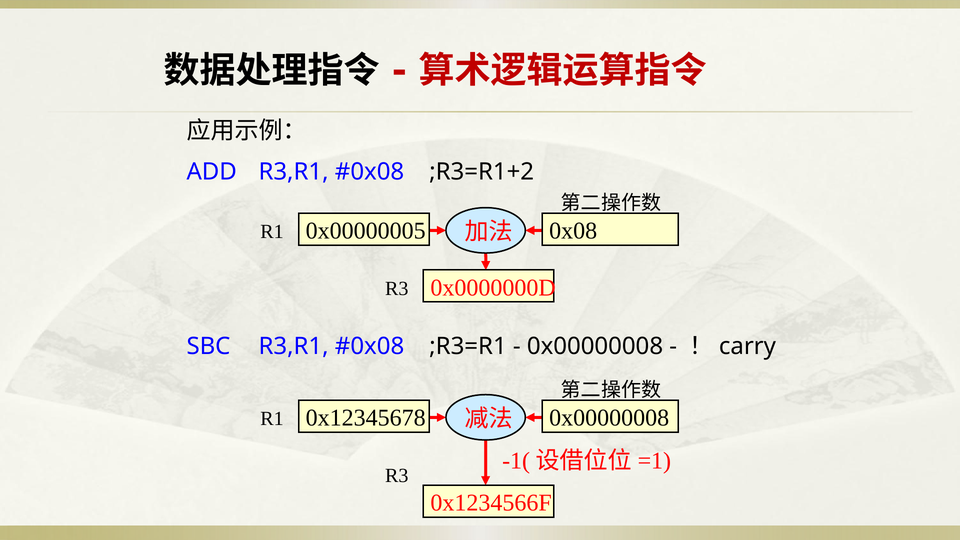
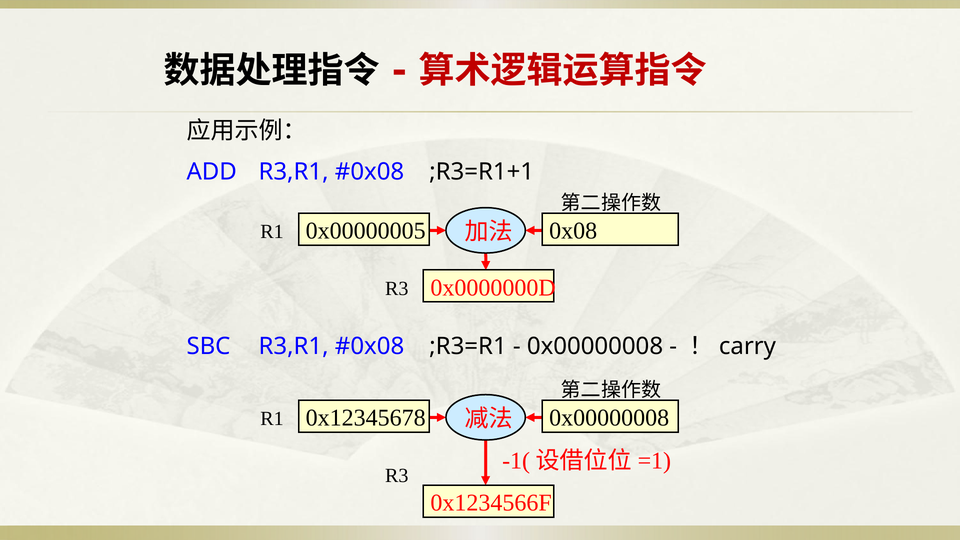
;R3=R1+2: ;R3=R1+2 -> ;R3=R1+1
